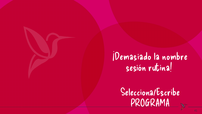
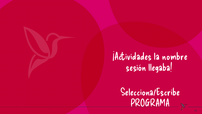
¡Demasiado: ¡Demasiado -> ¡Actividades
rutina: rutina -> llegaba
